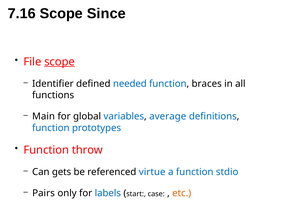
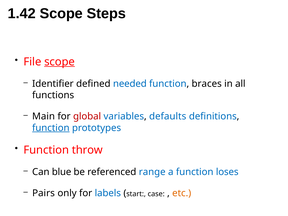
7.16: 7.16 -> 1.42
Since: Since -> Steps
global colour: black -> red
average: average -> defaults
function at (51, 128) underline: none -> present
gets: gets -> blue
virtue: virtue -> range
stdio: stdio -> loses
